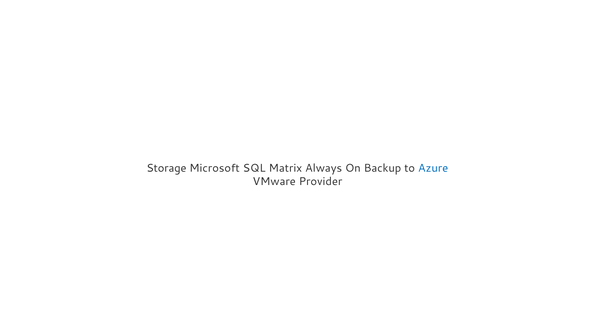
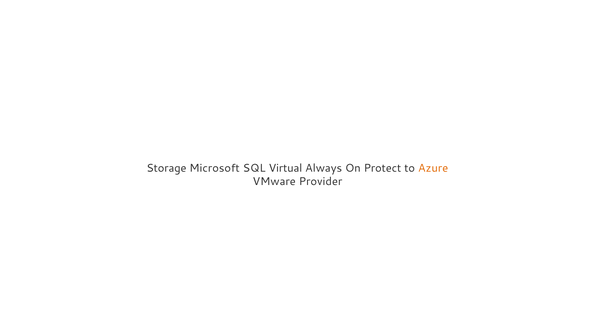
Matrix: Matrix -> Virtual
Backup: Backup -> Protect
Azure colour: blue -> orange
